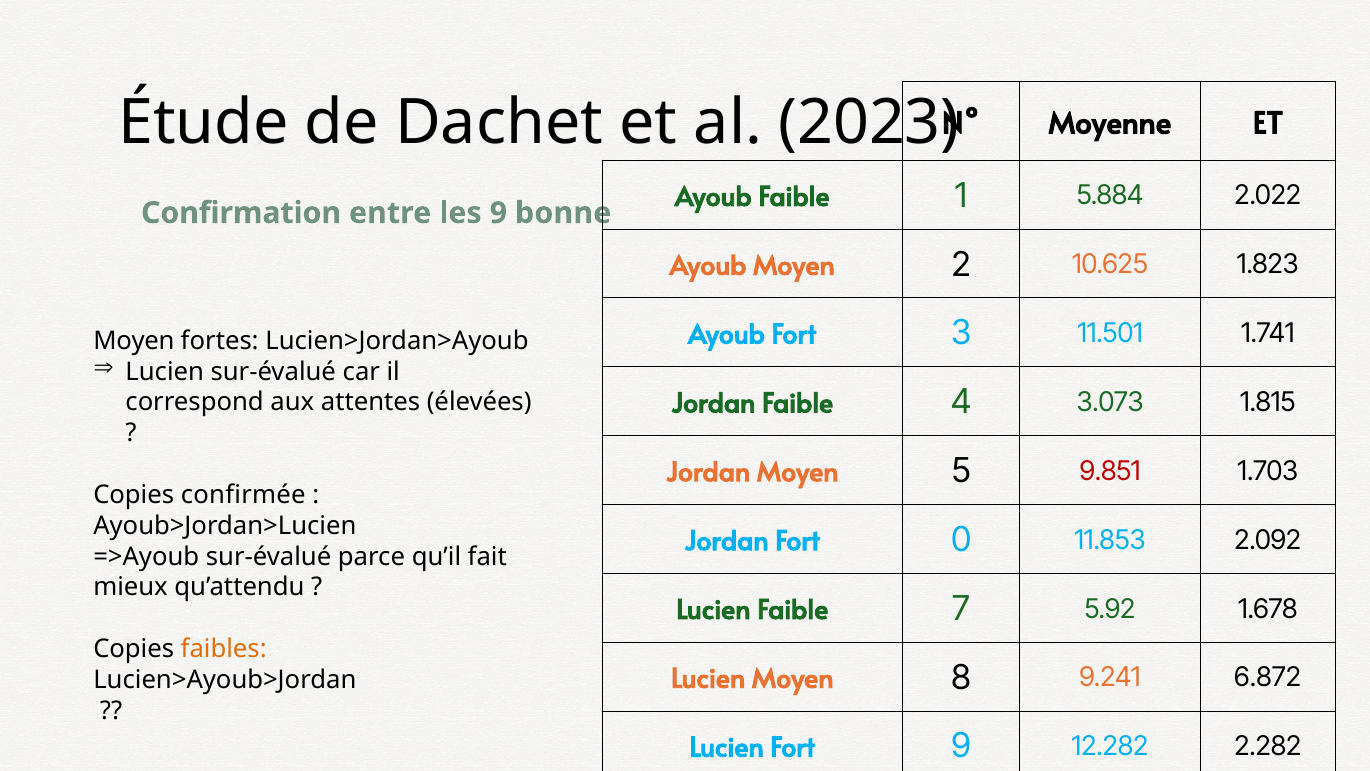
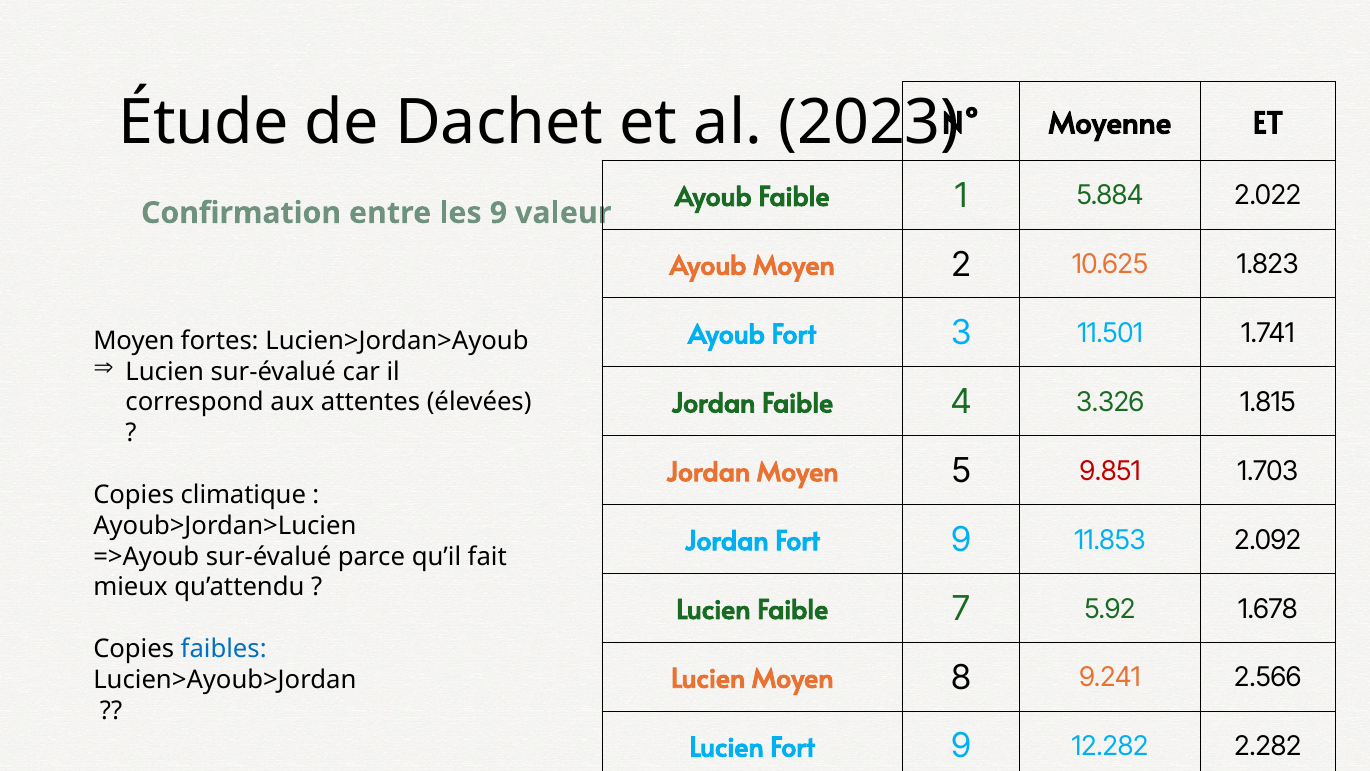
bonne: bonne -> valeur
3.073: 3.073 -> 3.326
confirmée: confirmée -> climatique
Jordan Fort 0: 0 -> 9
faibles colour: orange -> blue
6.872: 6.872 -> 2.566
